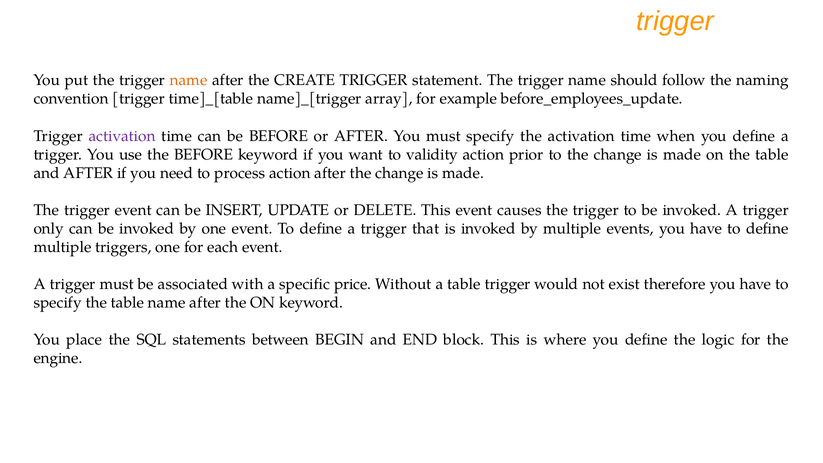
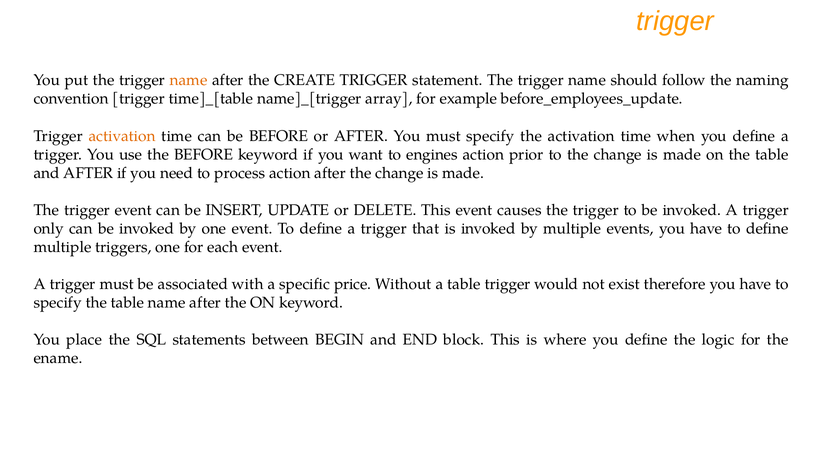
activation at (122, 136) colour: purple -> orange
validity: validity -> engines
engine: engine -> ename
